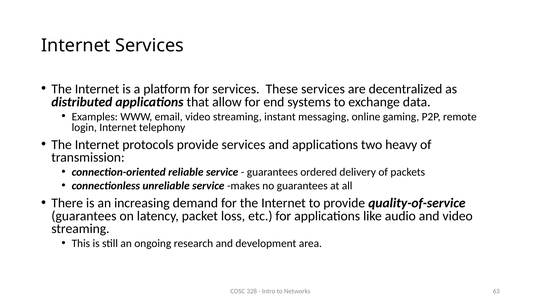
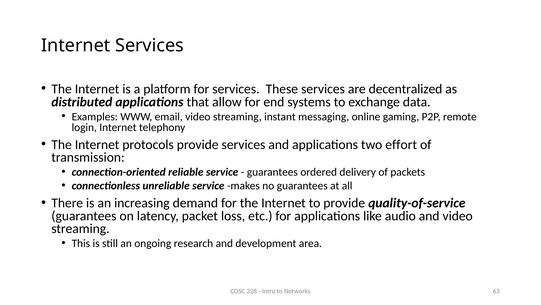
heavy: heavy -> effort
